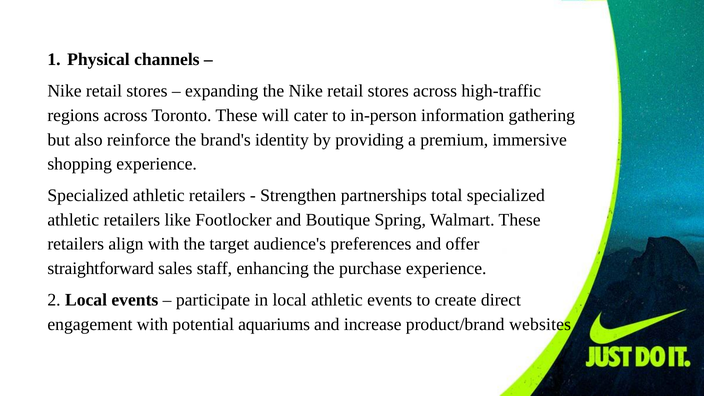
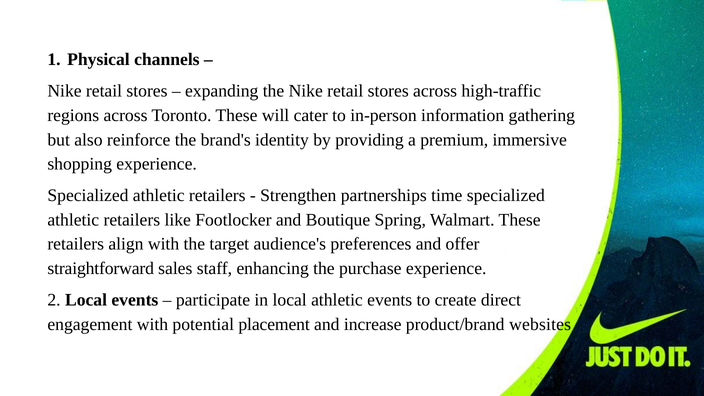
total: total -> time
aquariums: aquariums -> placement
